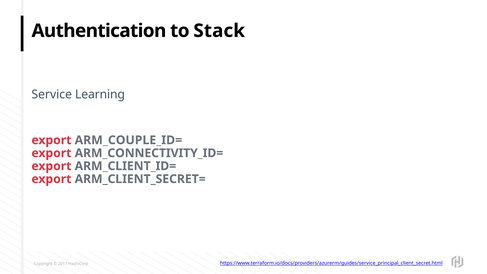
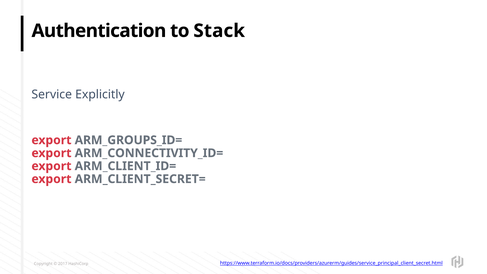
Learning: Learning -> Explicitly
ARM_COUPLE_ID=: ARM_COUPLE_ID= -> ARM_GROUPS_ID=
